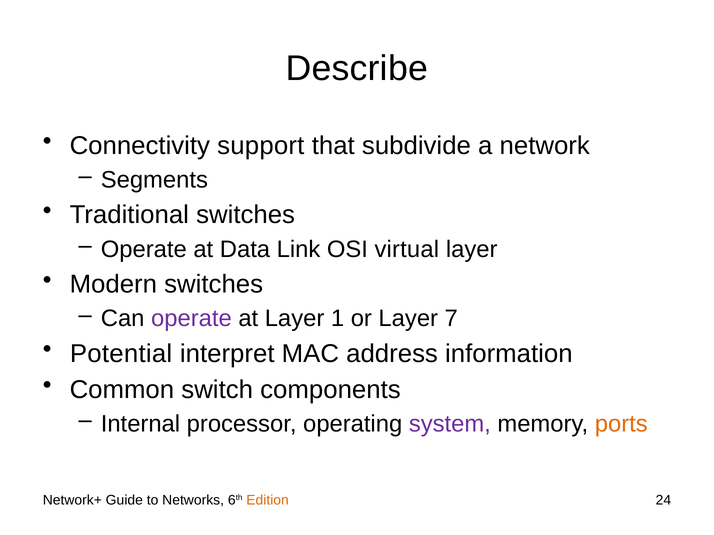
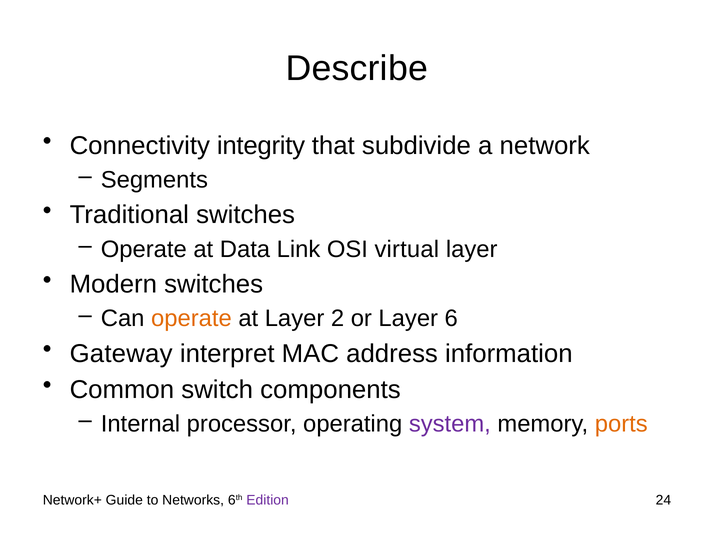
support: support -> integrity
operate at (191, 319) colour: purple -> orange
1: 1 -> 2
7: 7 -> 6
Potential: Potential -> Gateway
Edition colour: orange -> purple
